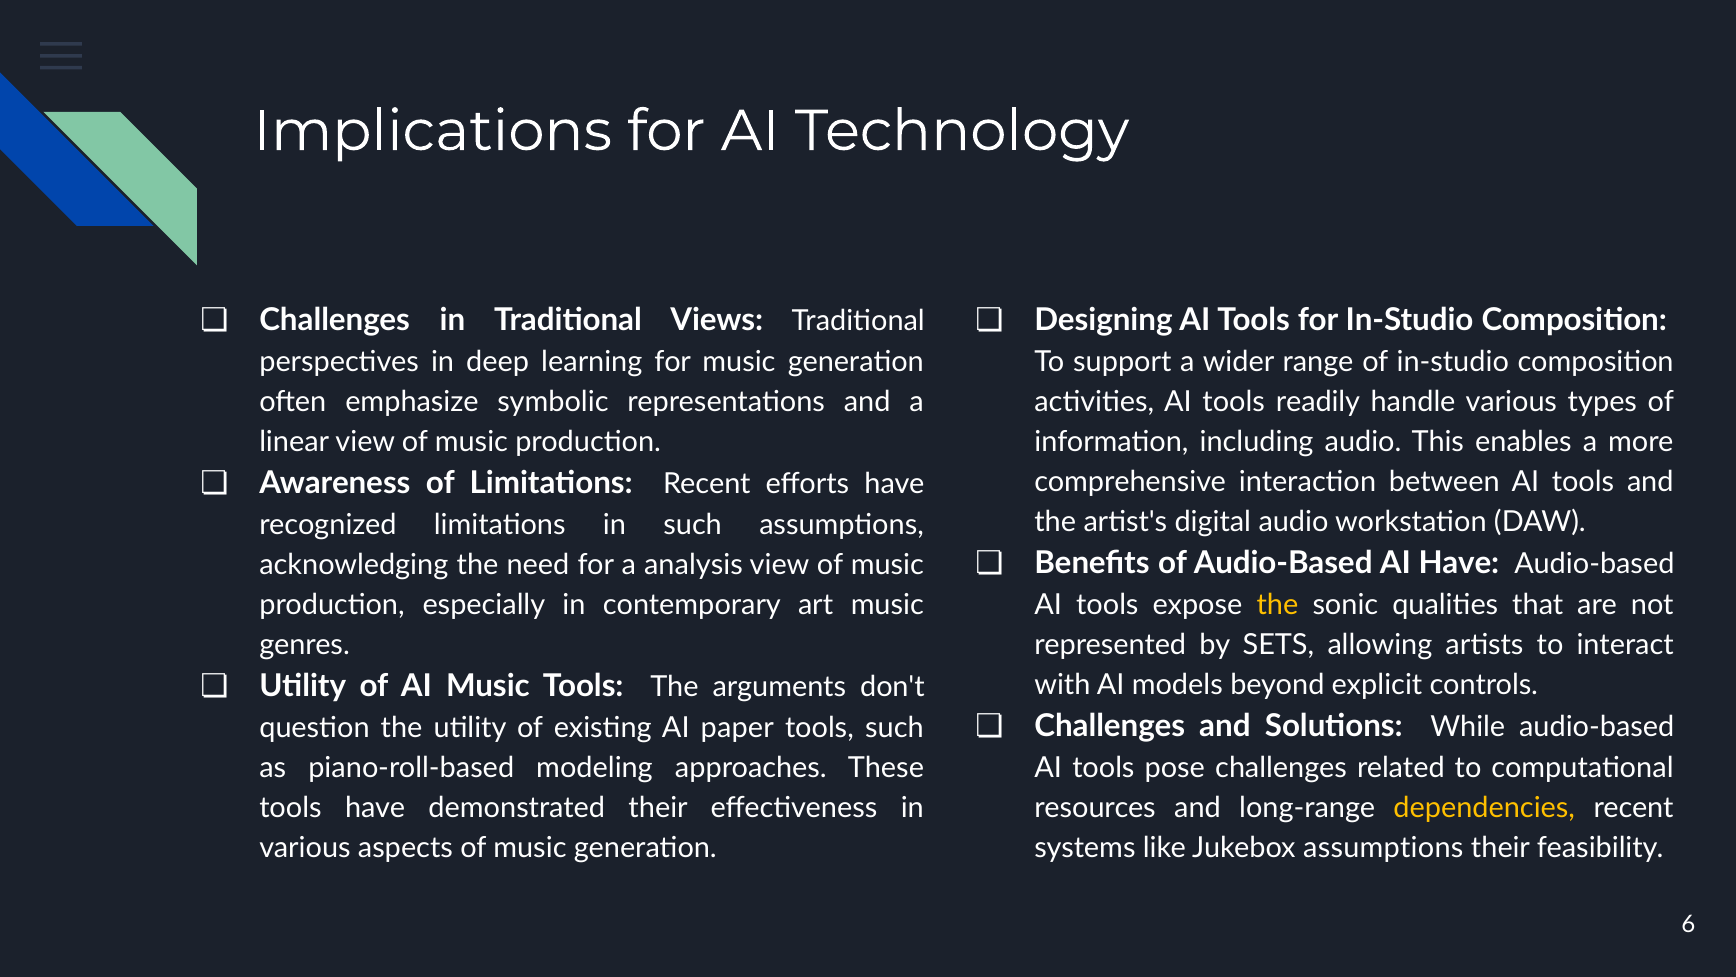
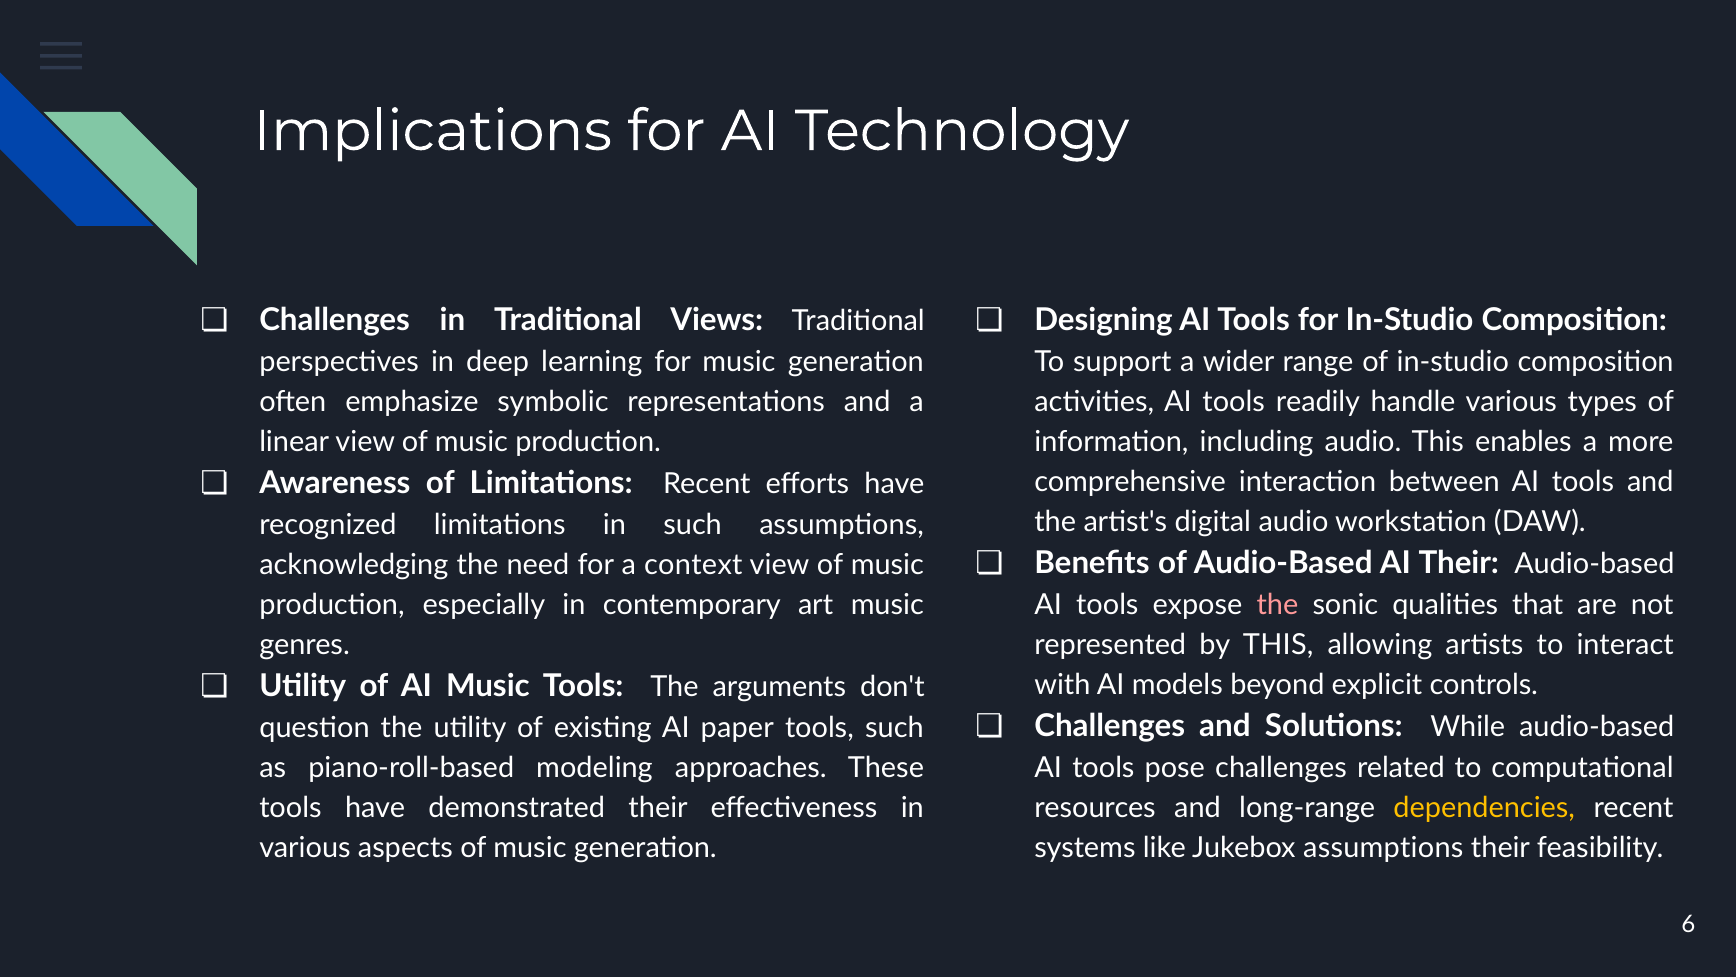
AI Have: Have -> Their
analysis: analysis -> context
the at (1277, 604) colour: yellow -> pink
by SETS: SETS -> THIS
